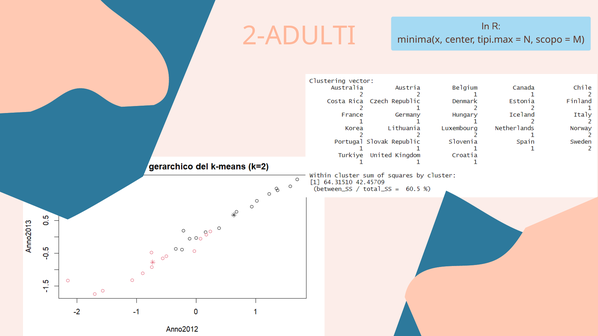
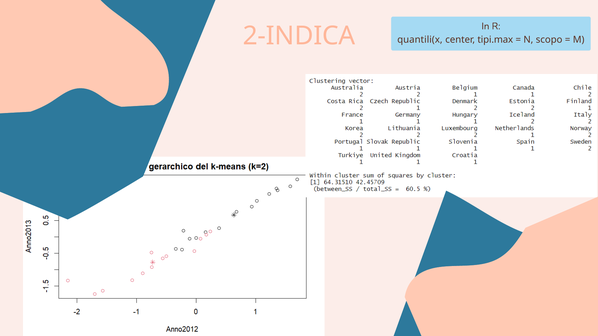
2-ADULTI: 2-ADULTI -> 2-INDICA
minima(x: minima(x -> quantili(x
